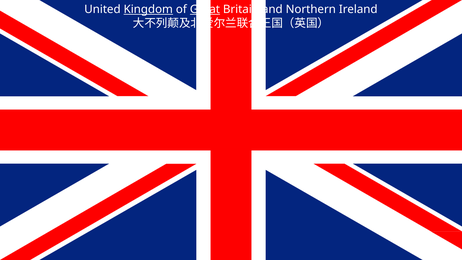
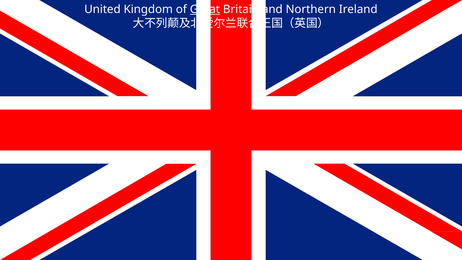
Kingdom underline: present -> none
